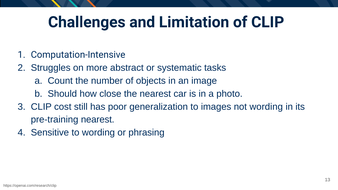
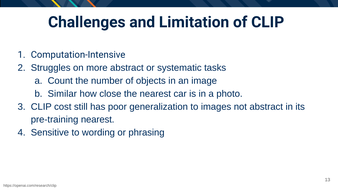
Should: Should -> Similar
not wording: wording -> abstract
